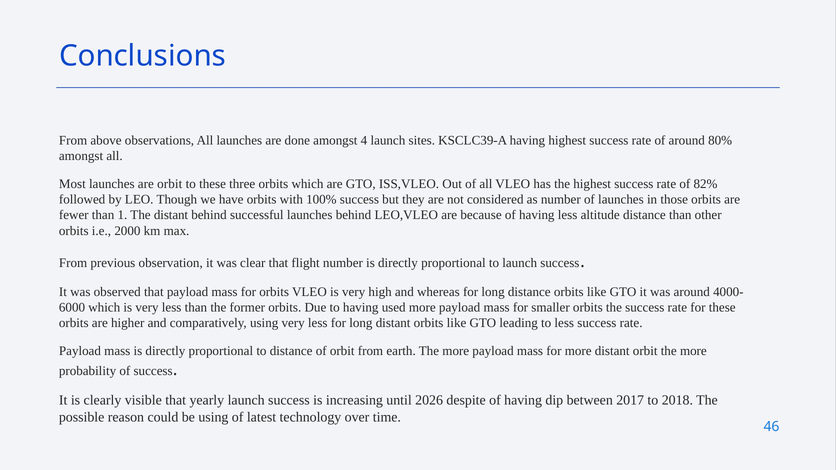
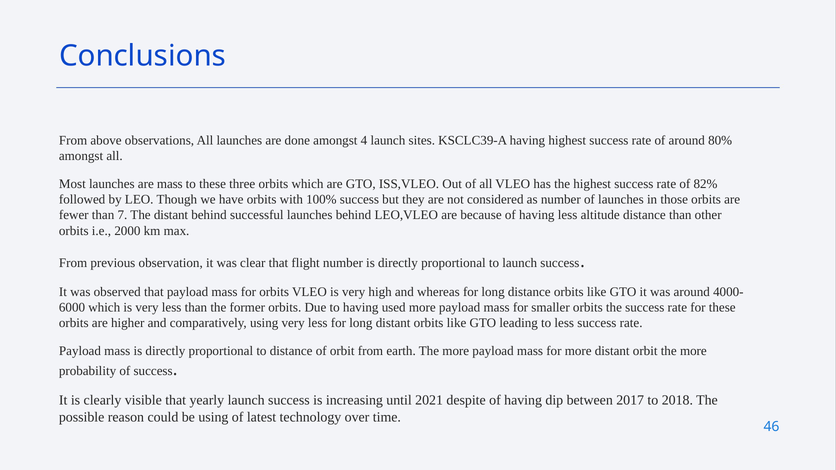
are orbit: orbit -> mass
1: 1 -> 7
2026: 2026 -> 2021
